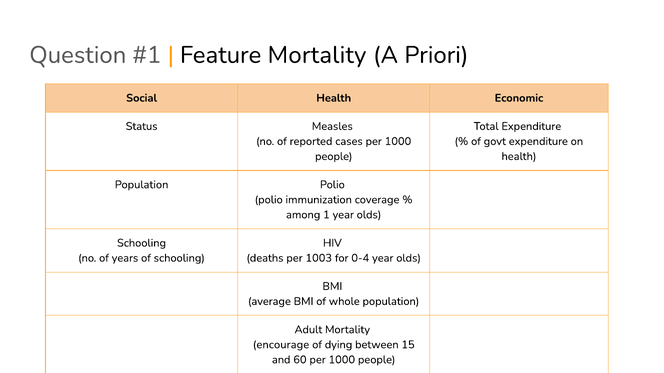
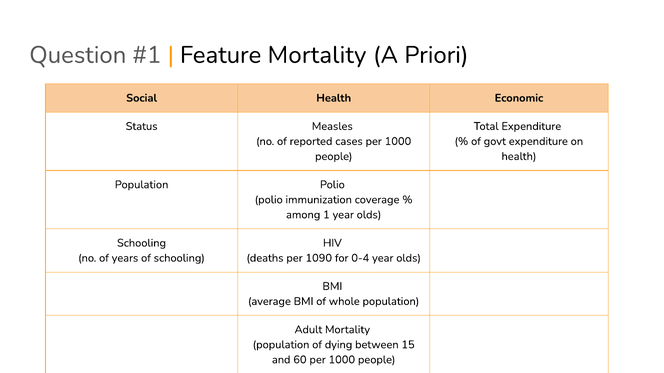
1003: 1003 -> 1090
encourage at (281, 345): encourage -> population
